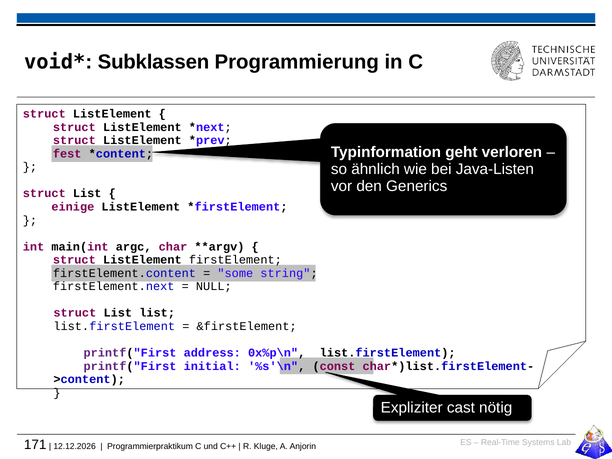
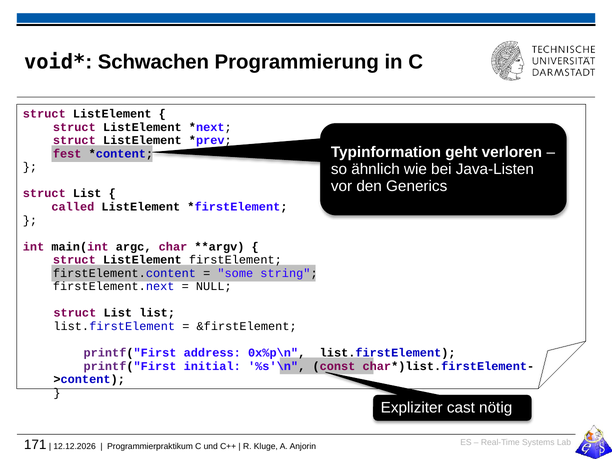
Subklassen: Subklassen -> Schwachen
einige: einige -> called
